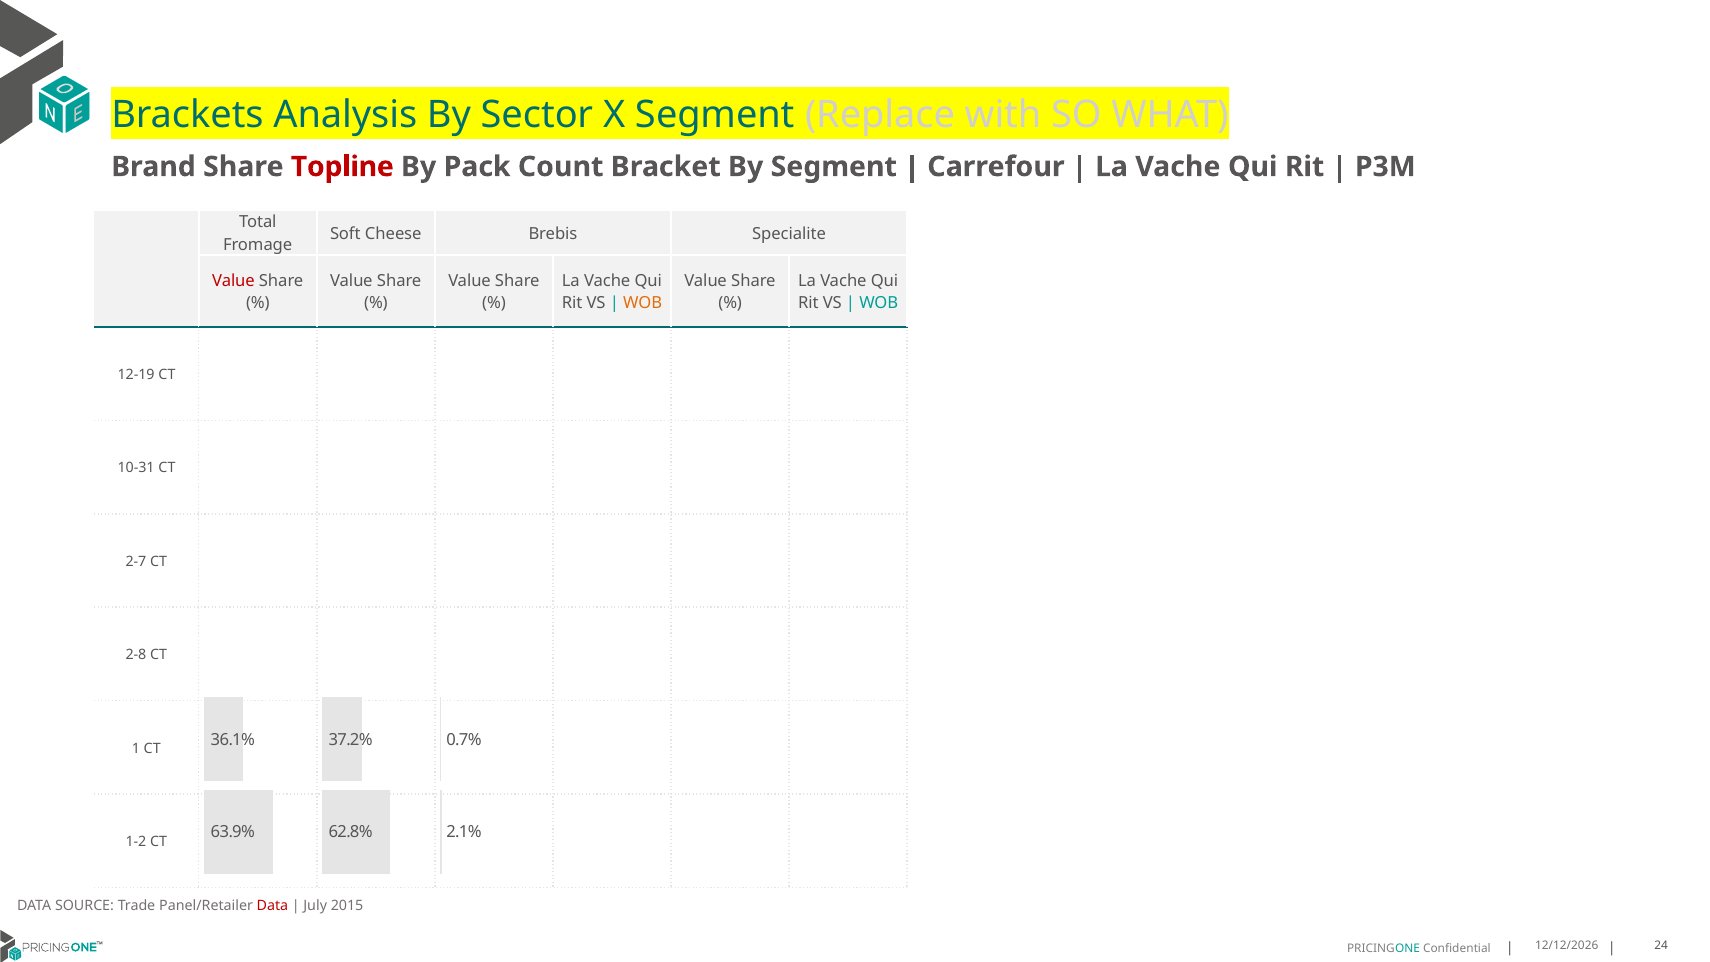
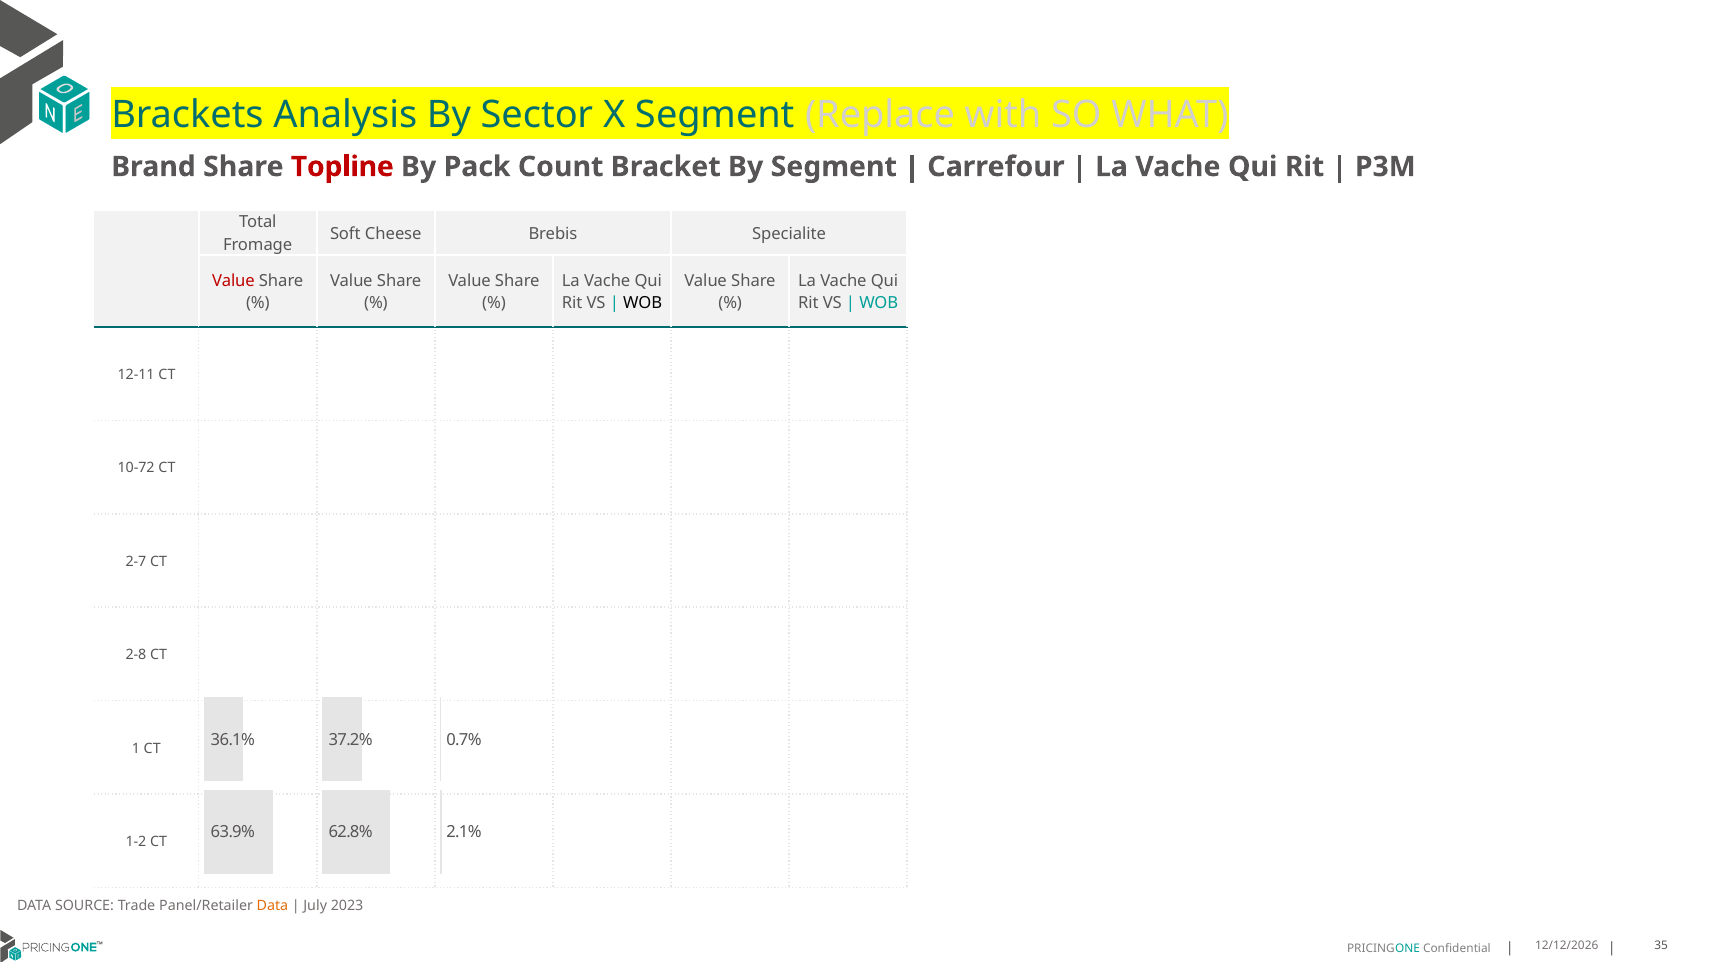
WOB at (643, 303) colour: orange -> black
12-19: 12-19 -> 12-11
10-31: 10-31 -> 10-72
Data at (272, 906) colour: red -> orange
2015: 2015 -> 2023
24: 24 -> 35
